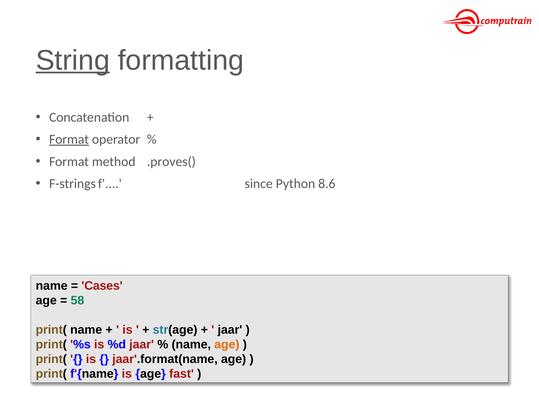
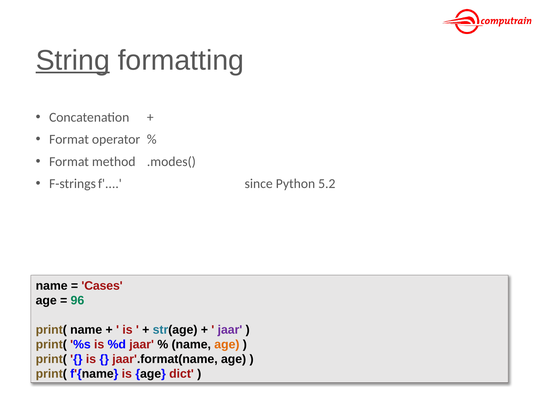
Format at (69, 139) underline: present -> none
.proves(: .proves( -> .modes(
8.6: 8.6 -> 5.2
58: 58 -> 96
jaar at (230, 330) colour: black -> purple
fast: fast -> dict
